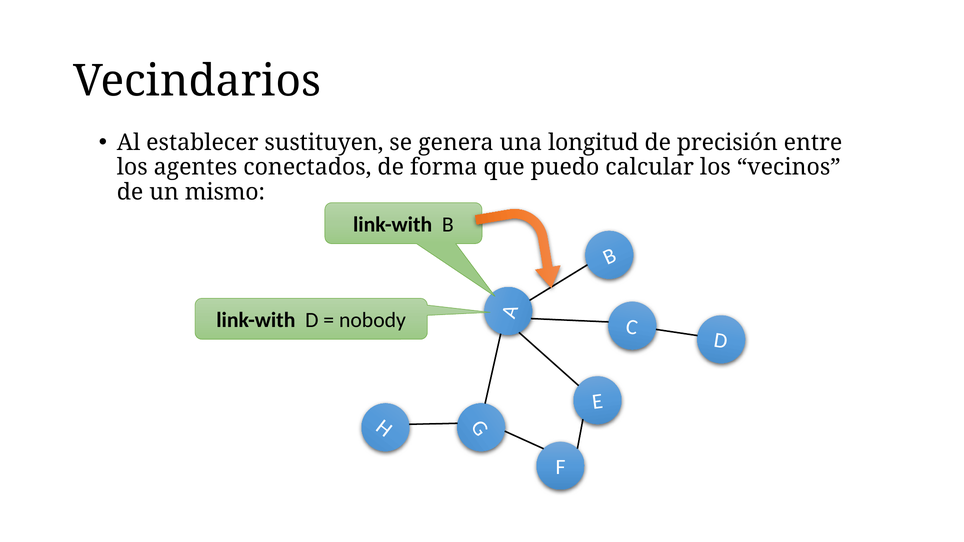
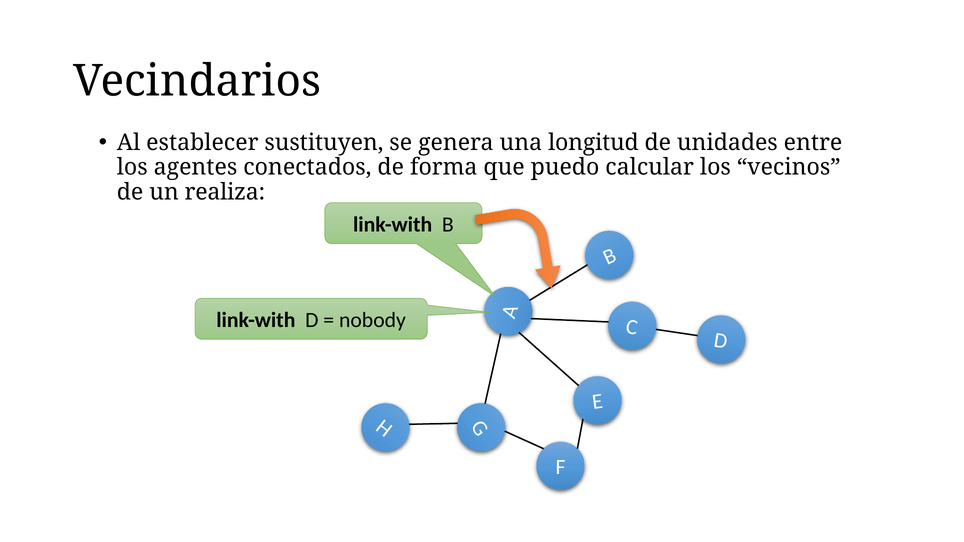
precisión: precisión -> unidades
mismo: mismo -> realiza
